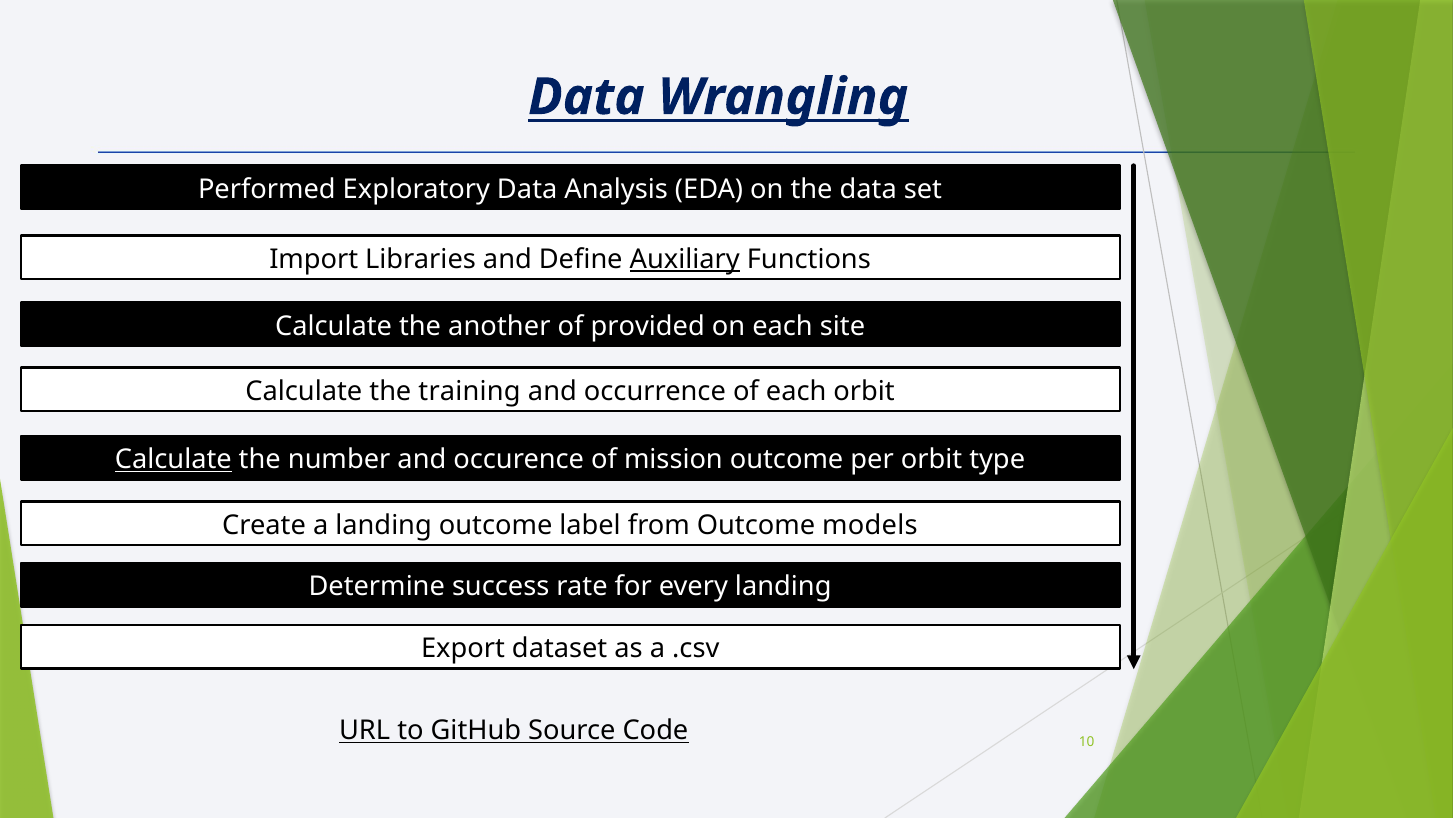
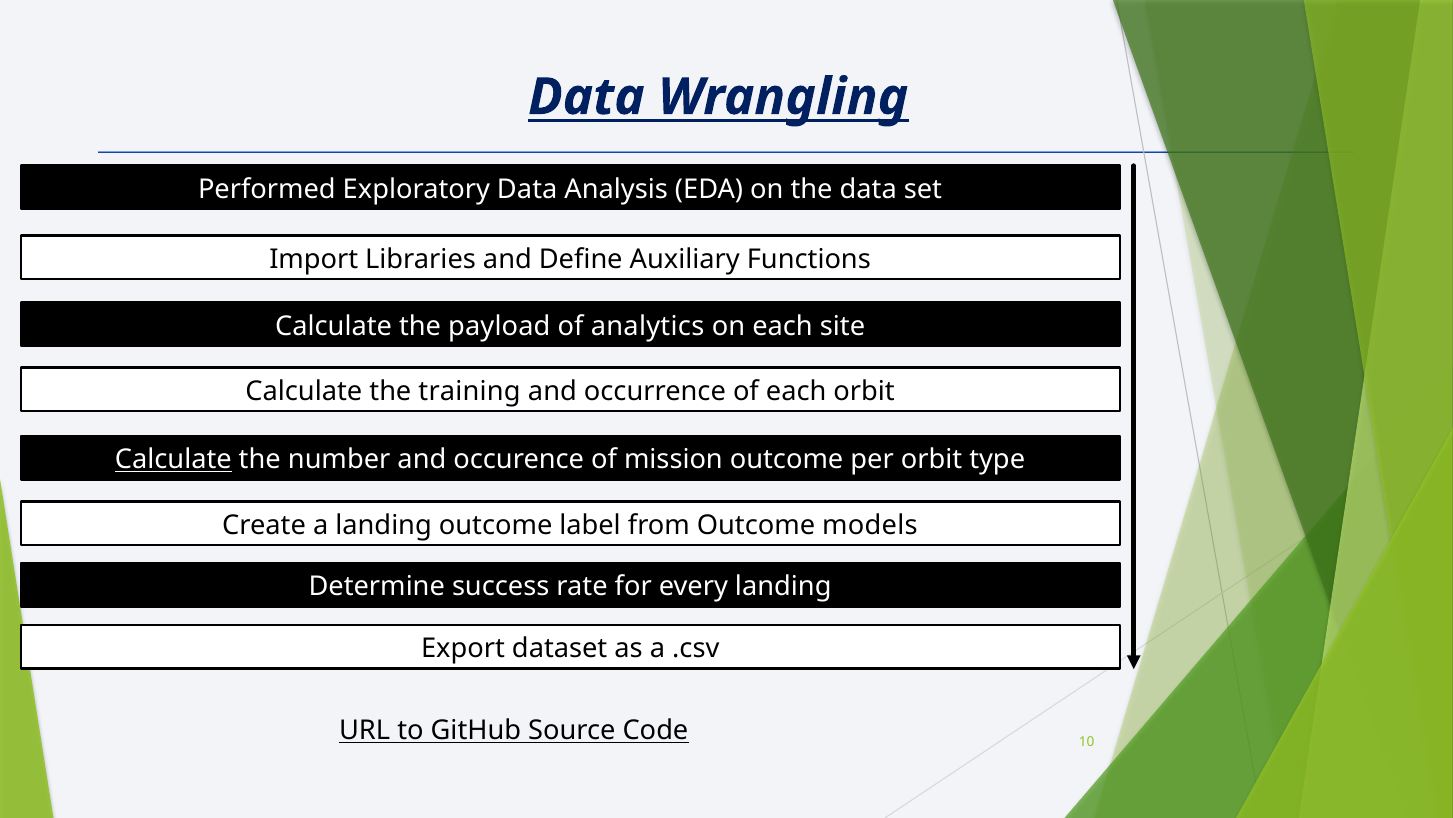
Auxiliary underline: present -> none
another: another -> payload
provided: provided -> analytics
